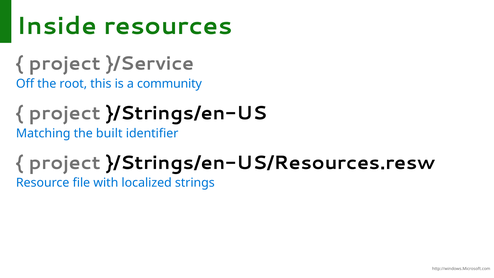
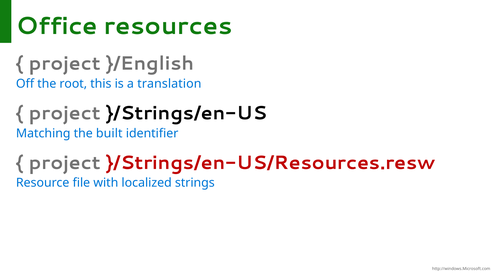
Inside: Inside -> Office
}/Service: }/Service -> }/English
community: community -> translation
}/Strings/en-US/Resources.resw colour: black -> red
